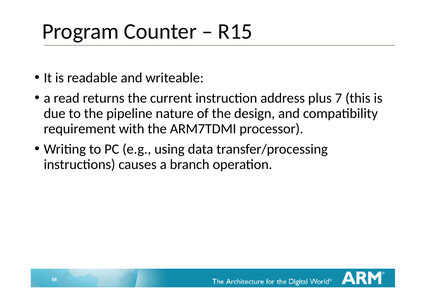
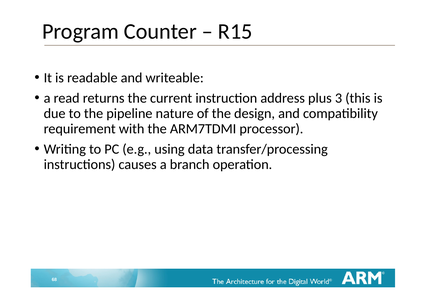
7: 7 -> 3
